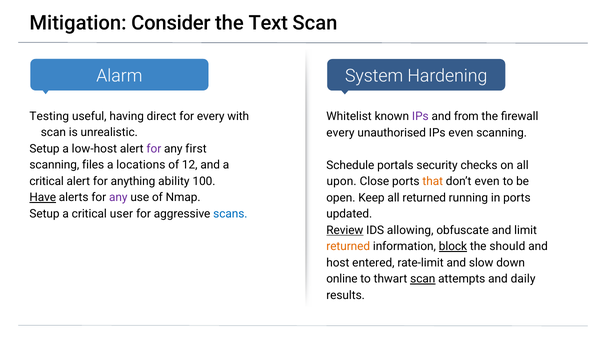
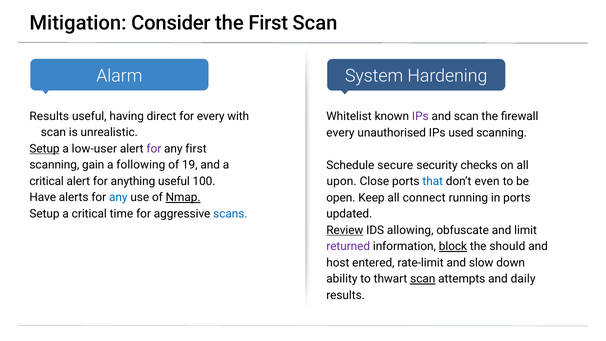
the Text: Text -> First
Testing at (49, 116): Testing -> Results
and from: from -> scan
IPs even: even -> used
Setup at (45, 149) underline: none -> present
low-host: low-host -> low-user
files: files -> gain
locations: locations -> following
12: 12 -> 19
portals: portals -> secure
anything ability: ability -> useful
that colour: orange -> blue
Have underline: present -> none
any at (118, 197) colour: purple -> blue
Nmap underline: none -> present
all returned: returned -> connect
user: user -> time
returned at (348, 246) colour: orange -> purple
online: online -> ability
